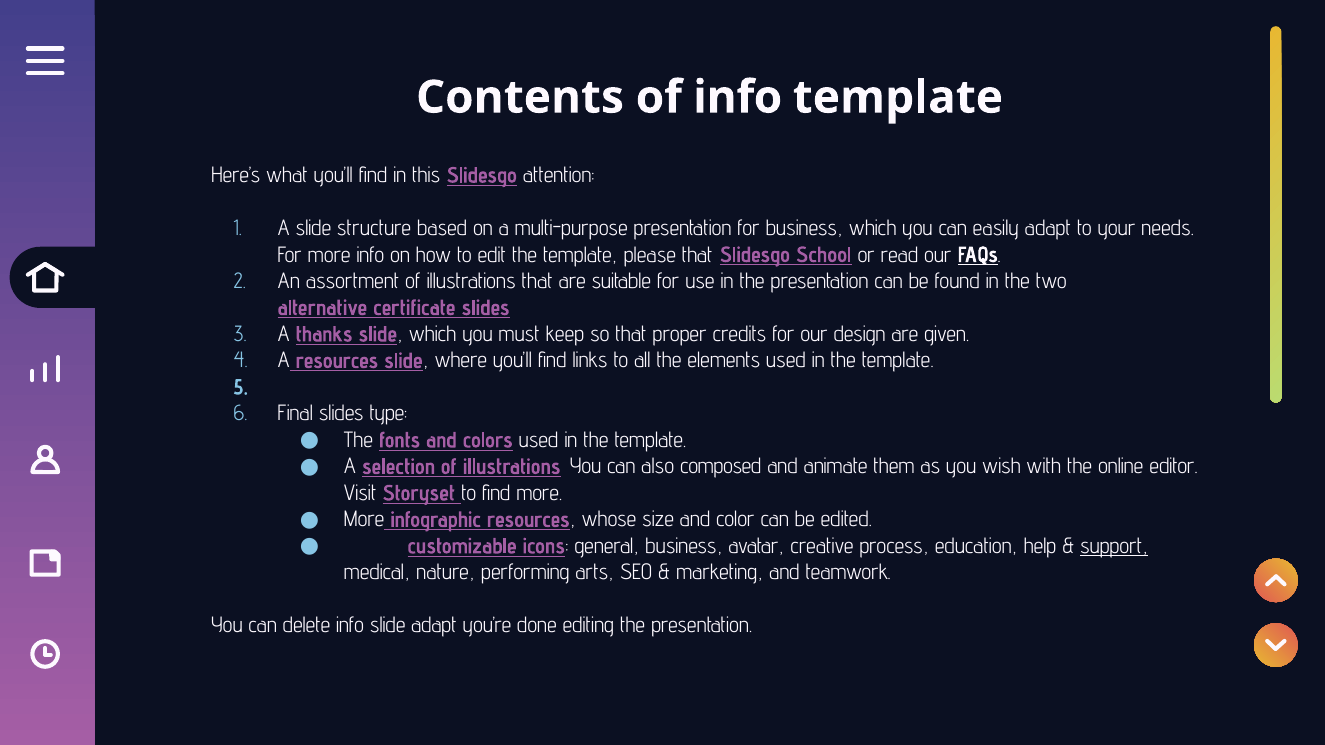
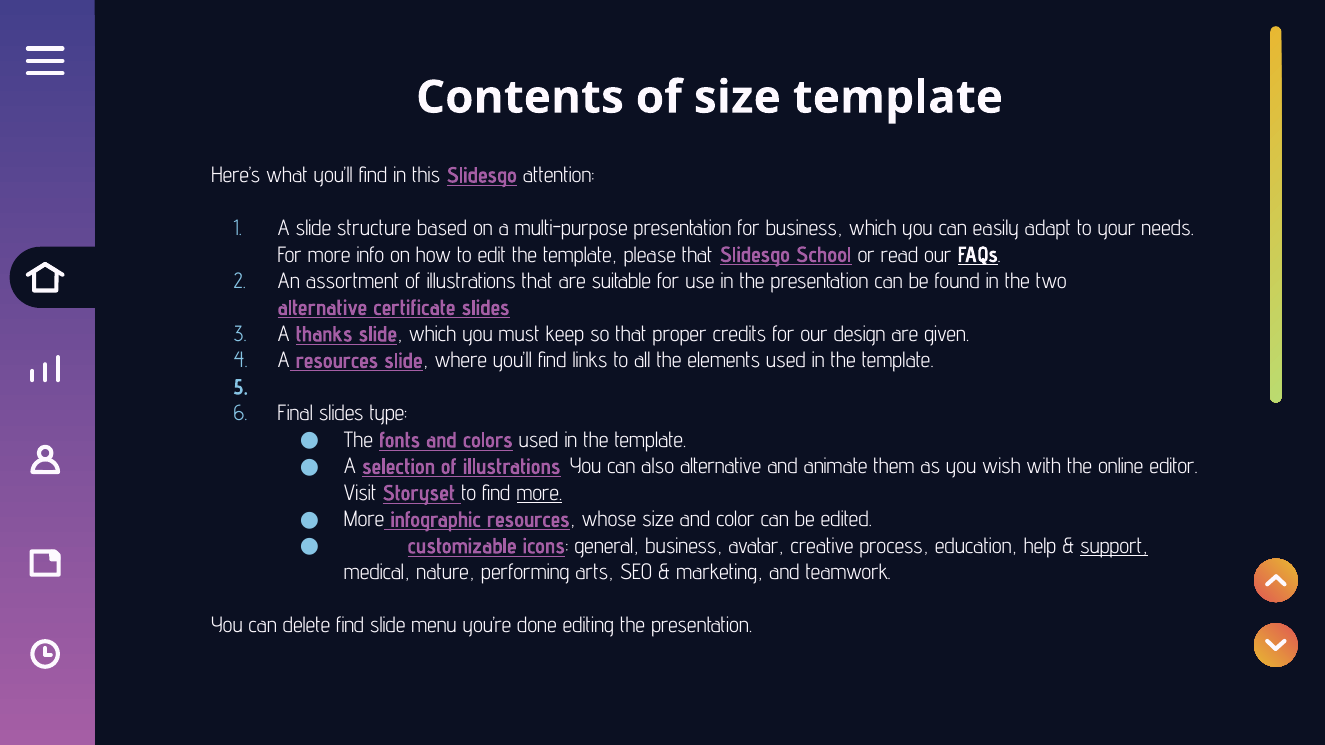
of info: info -> size
also composed: composed -> alternative
more at (539, 493) underline: none -> present
delete info: info -> find
slide adapt: adapt -> menu
